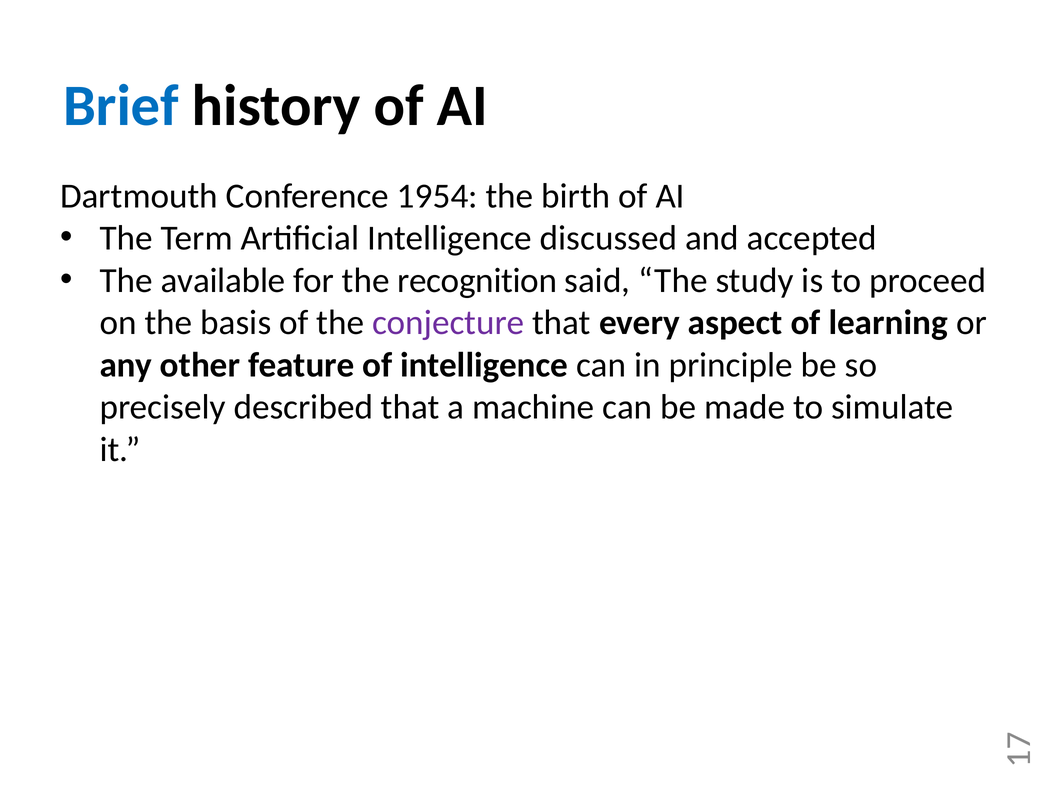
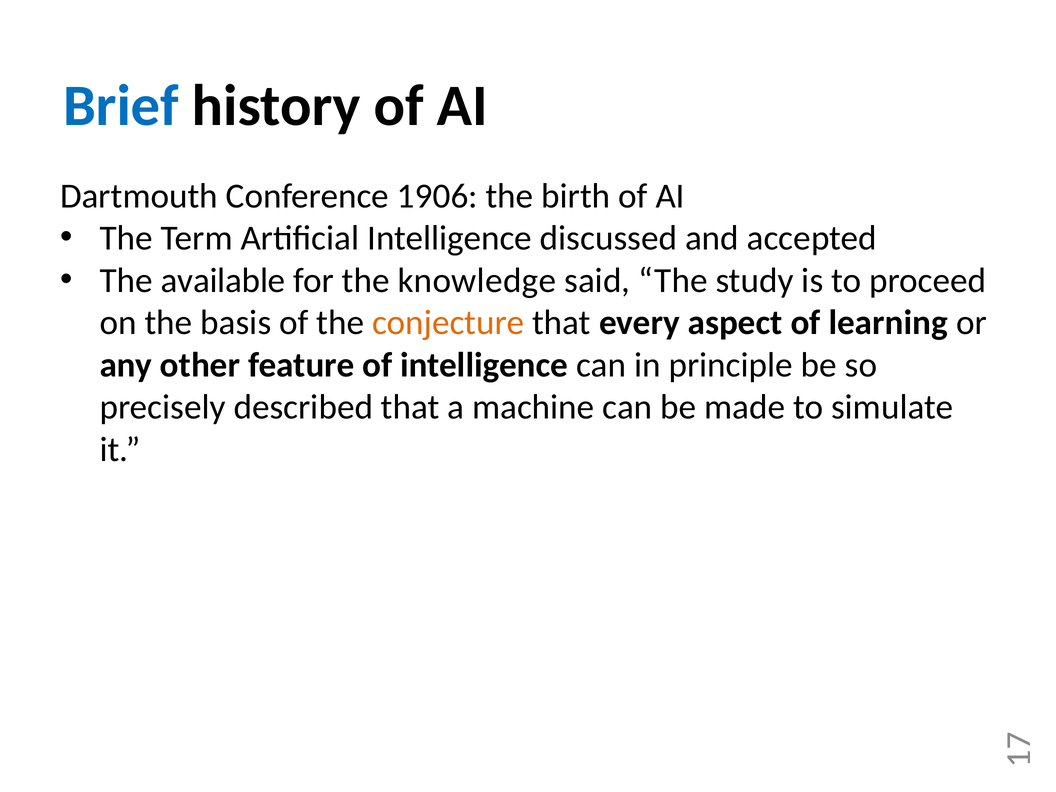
1954: 1954 -> 1906
recognition: recognition -> knowledge
conjecture colour: purple -> orange
